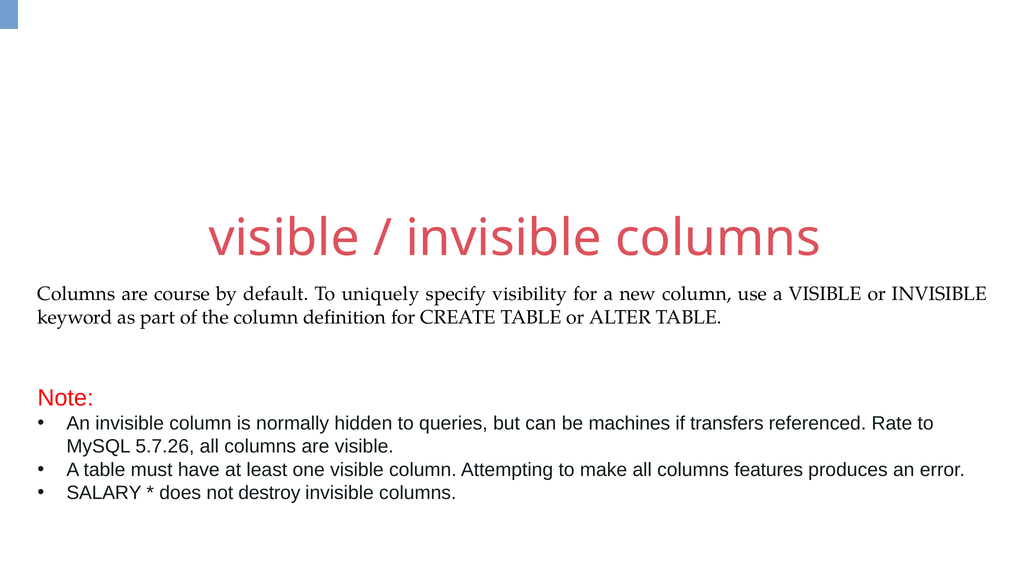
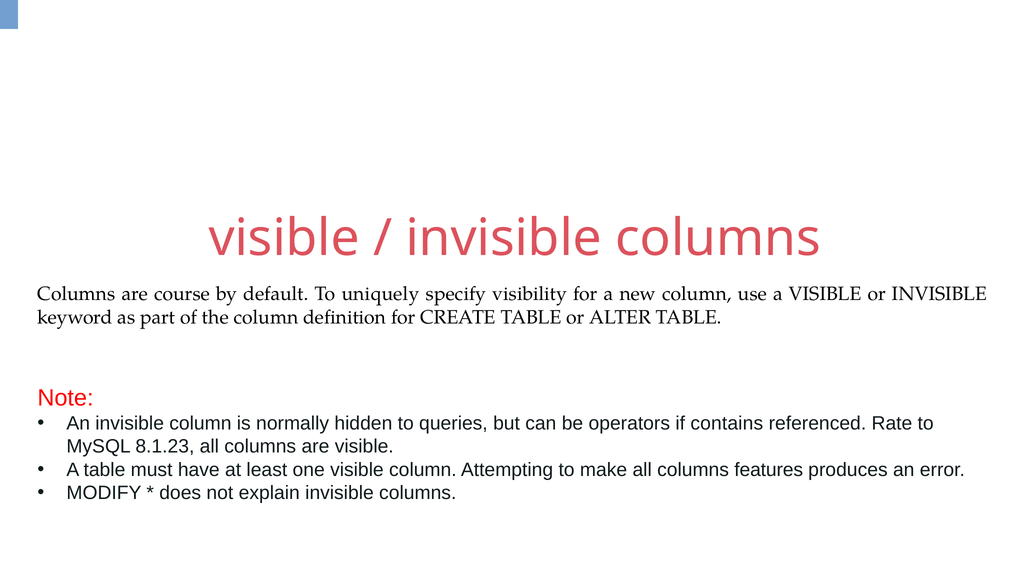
machines: machines -> operators
transfers: transfers -> contains
5.7.26: 5.7.26 -> 8.1.23
SALARY: SALARY -> MODIFY
destroy: destroy -> explain
